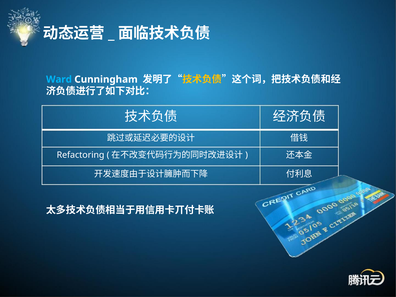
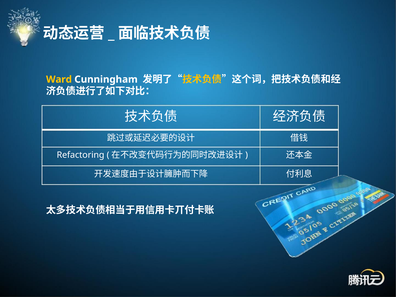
Ward colour: light blue -> yellow
